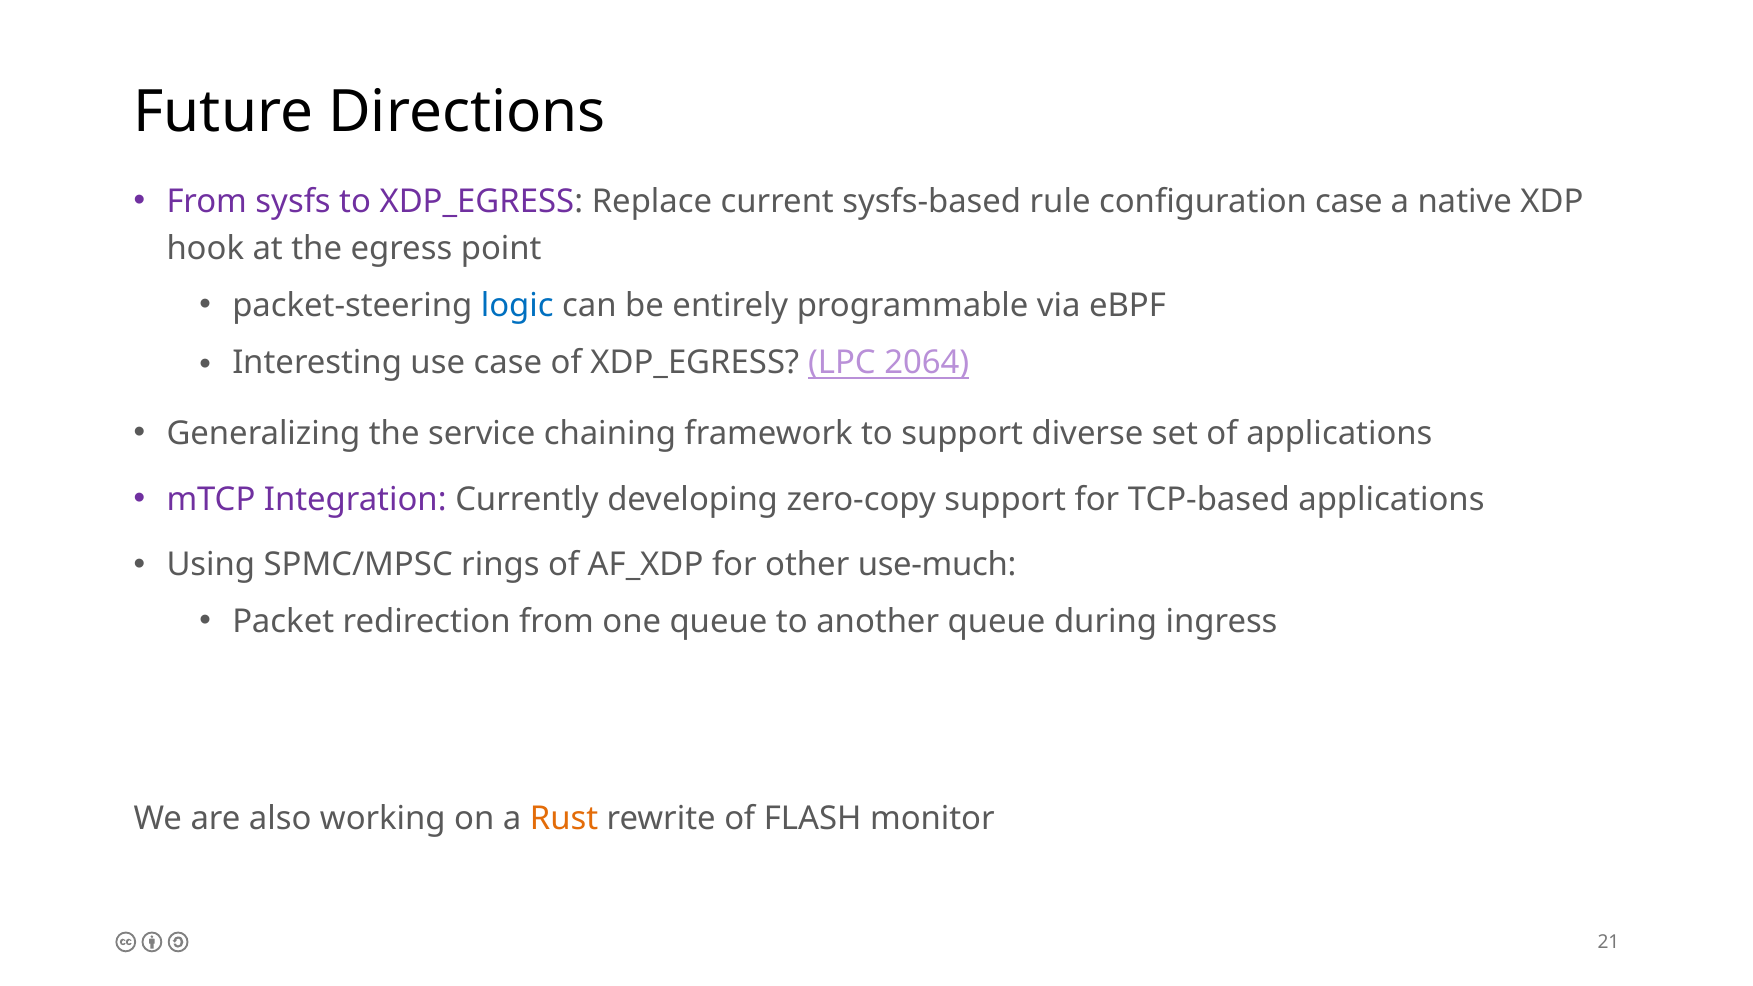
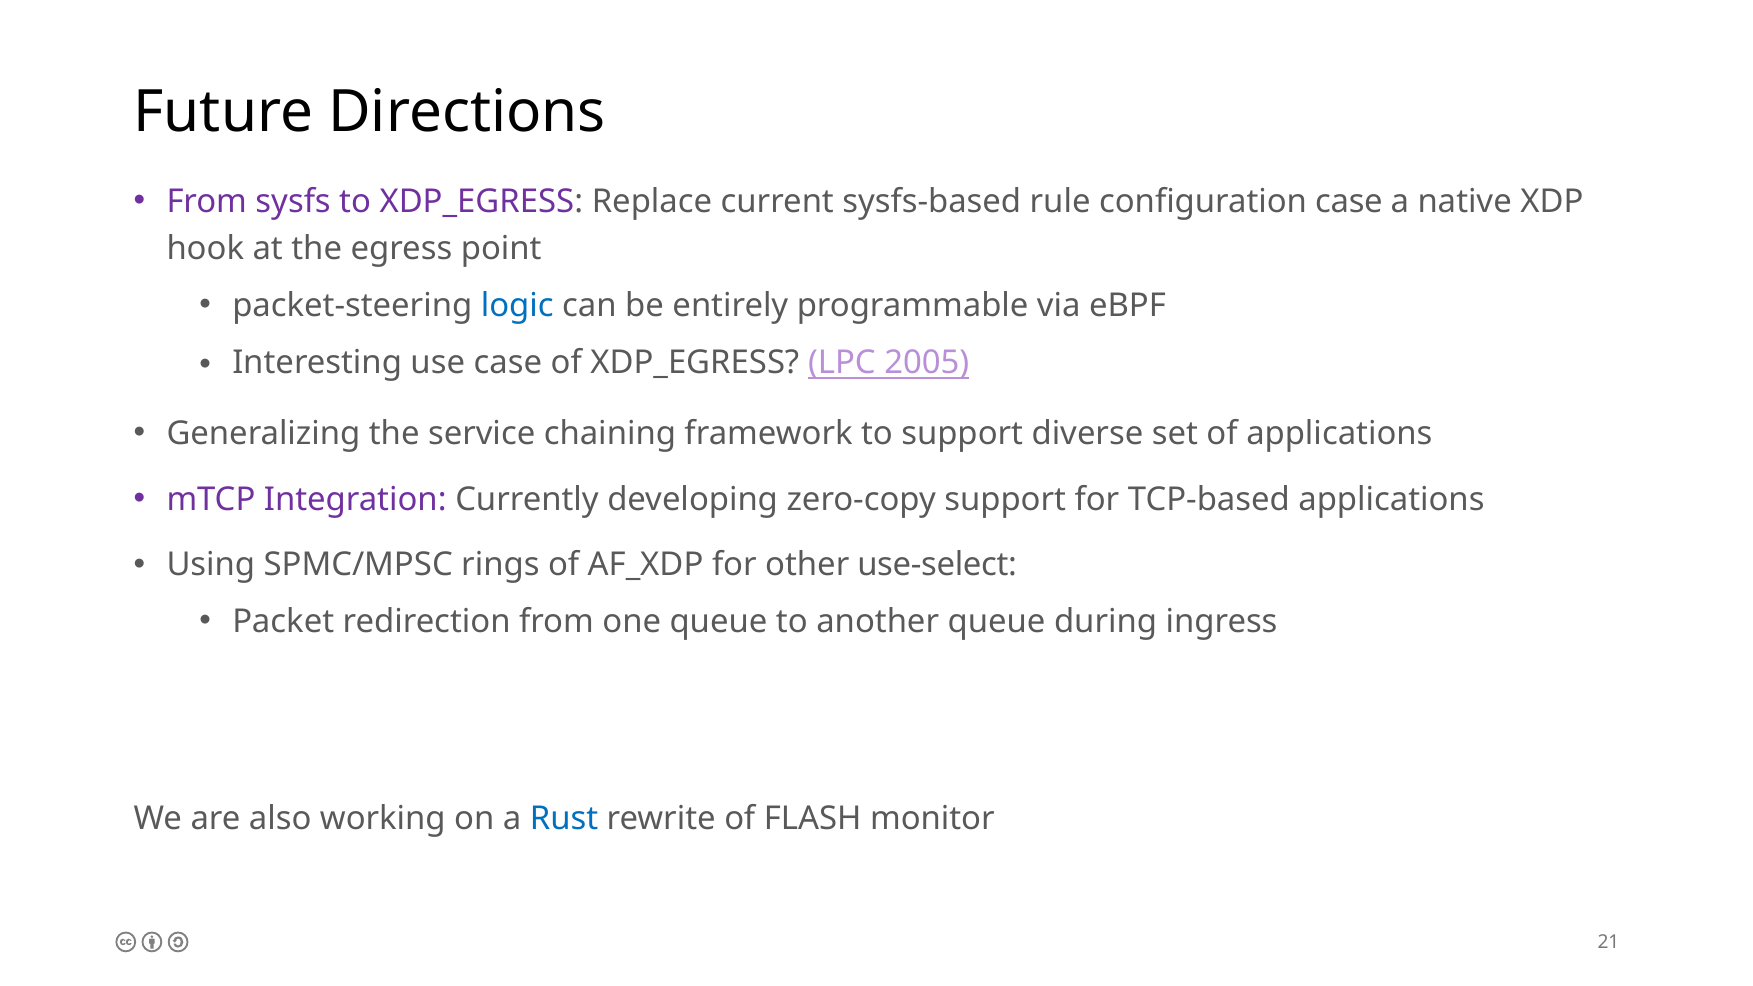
2064: 2064 -> 2005
use-much: use-much -> use-select
Rust colour: orange -> blue
